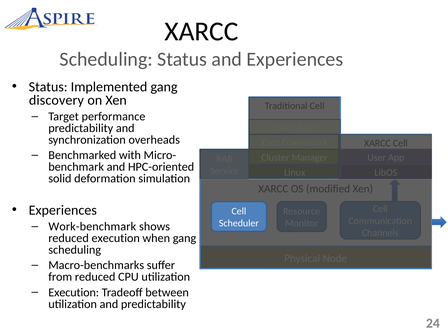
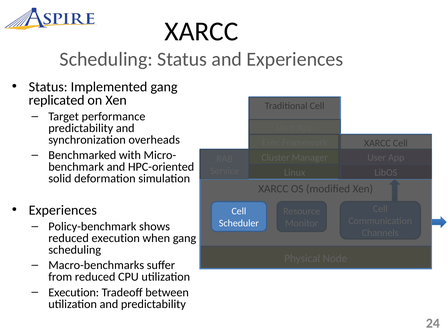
discovery: discovery -> replicated
Work-benchmark: Work-benchmark -> Policy-benchmark
